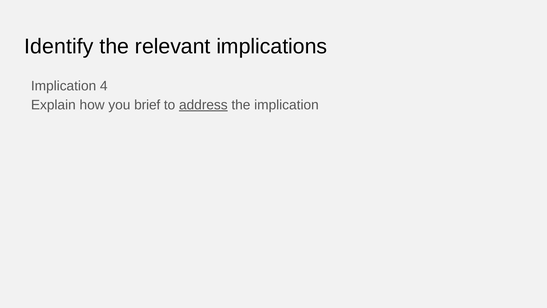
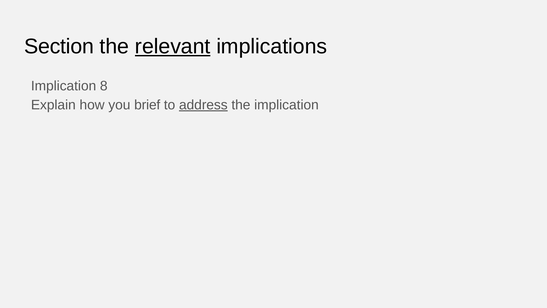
Identify: Identify -> Section
relevant underline: none -> present
4: 4 -> 8
